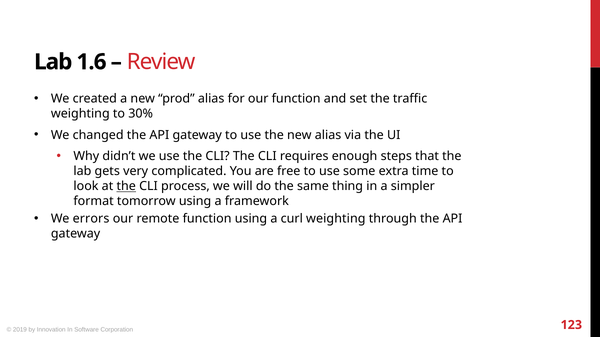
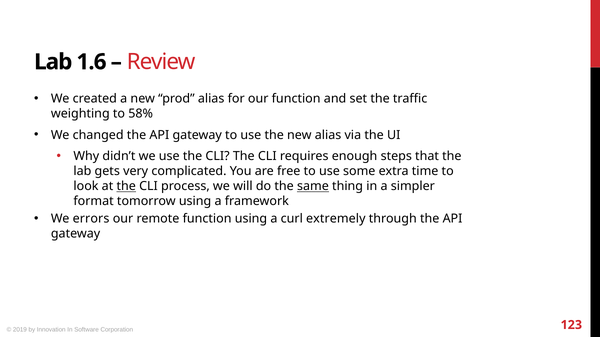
30%: 30% -> 58%
same underline: none -> present
curl weighting: weighting -> extremely
